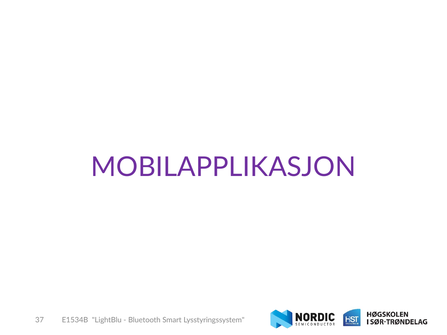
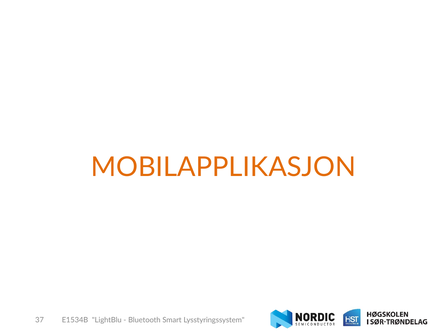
MOBILAPPLIKASJON colour: purple -> orange
